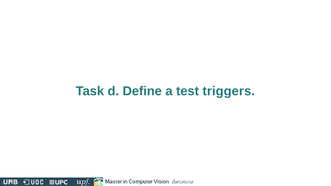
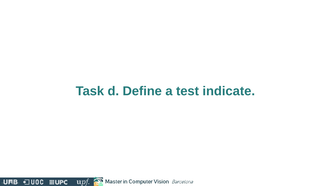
triggers: triggers -> indicate
